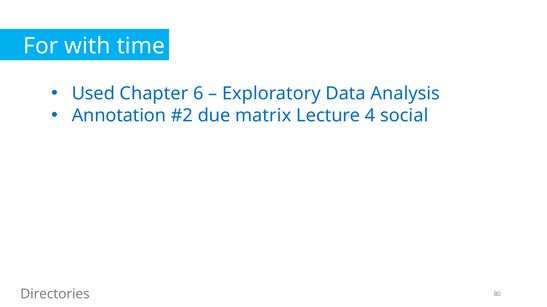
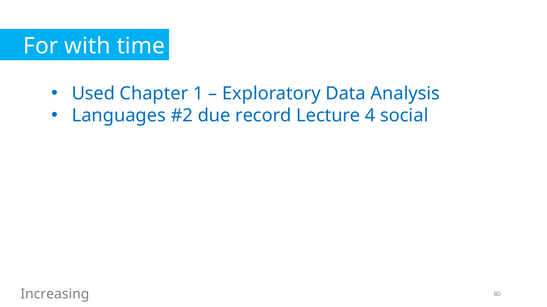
6: 6 -> 1
Annotation: Annotation -> Languages
matrix: matrix -> record
Directories: Directories -> Increasing
